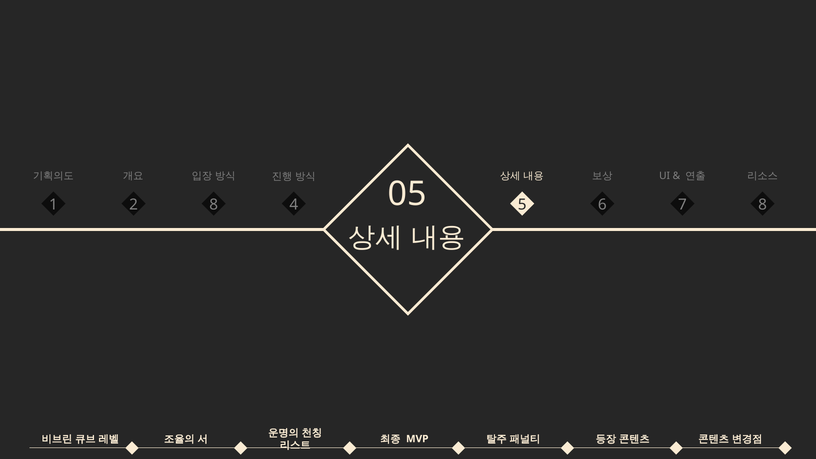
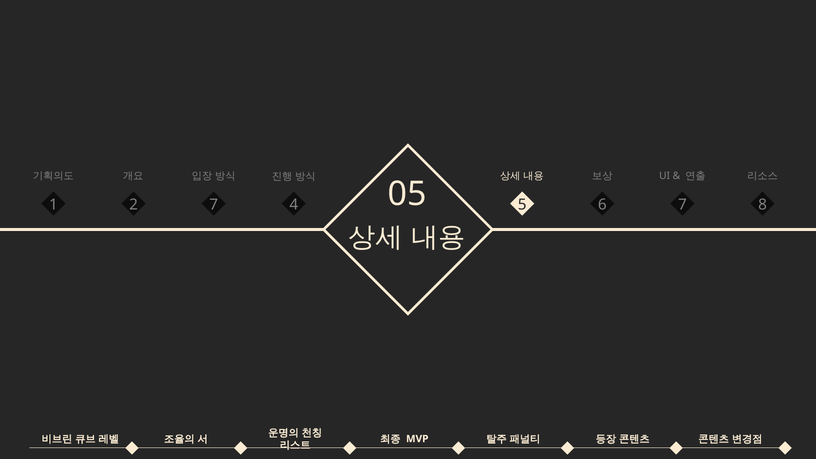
2 8: 8 -> 7
